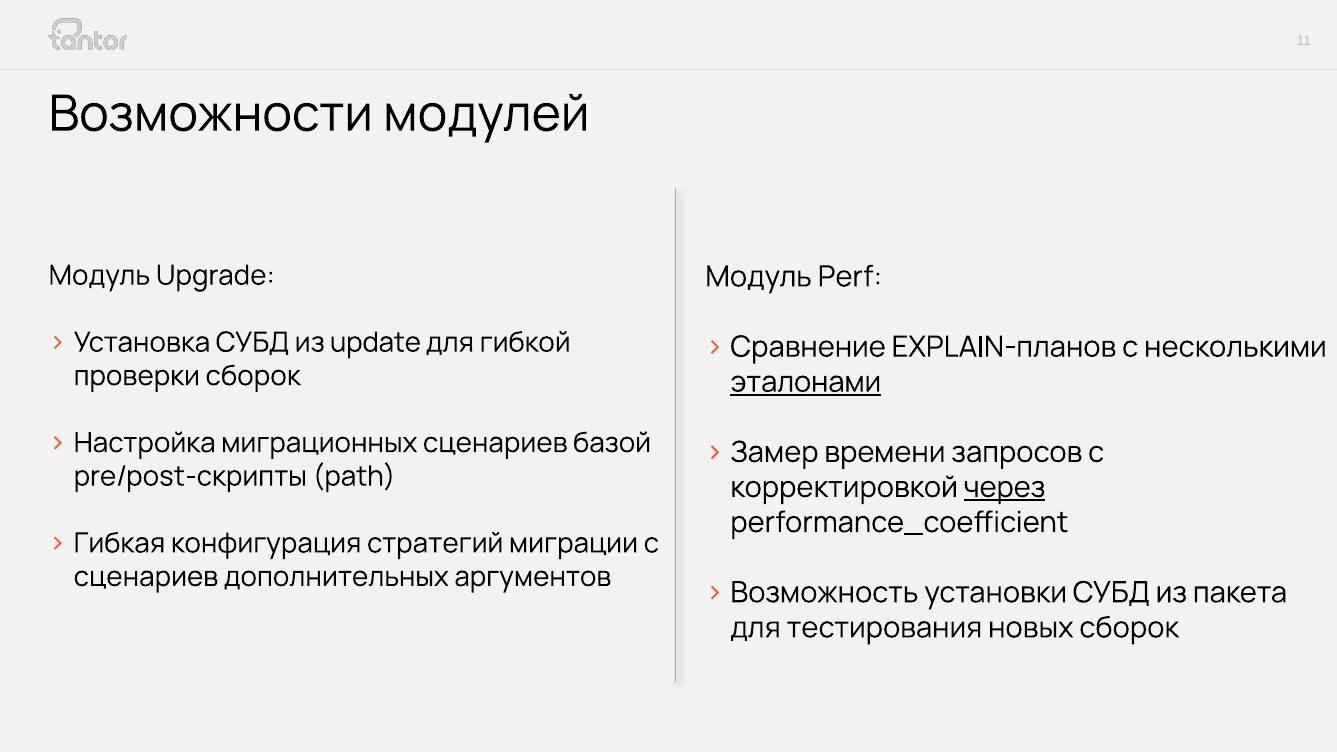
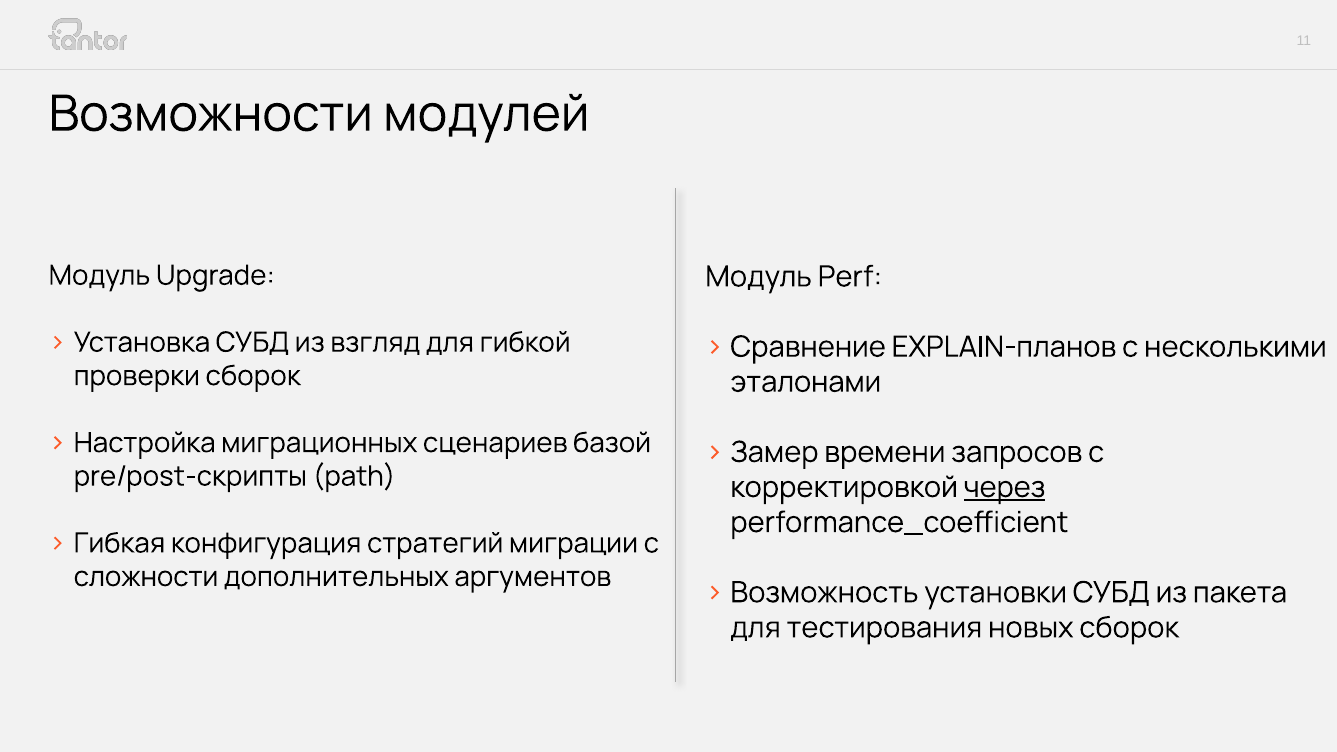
update: update -> взгляд
эталонами underline: present -> none
сценариев at (146, 577): сценариев -> сложности
